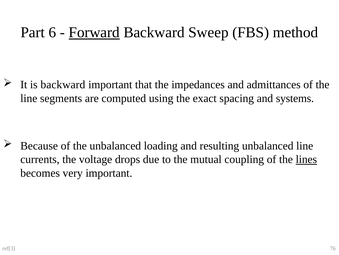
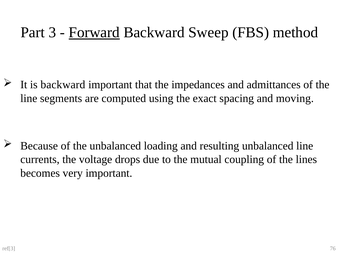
6: 6 -> 3
systems: systems -> moving
lines underline: present -> none
